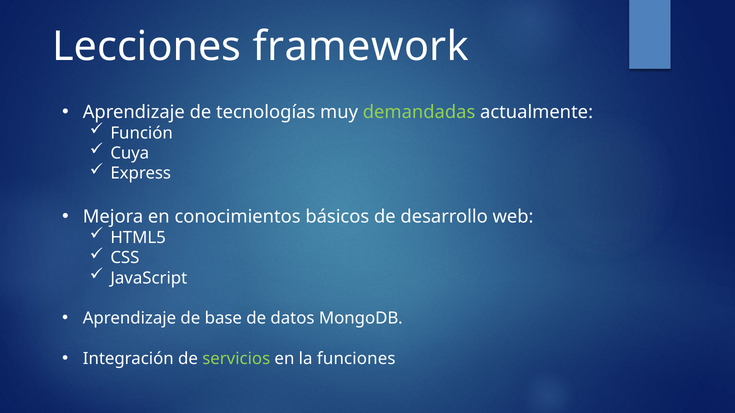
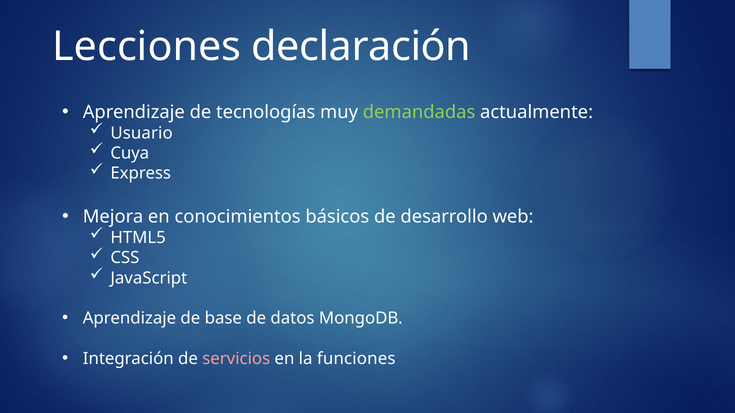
framework: framework -> declaración
Función: Función -> Usuario
servicios colour: light green -> pink
